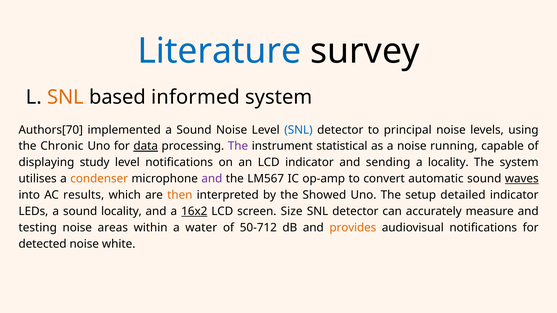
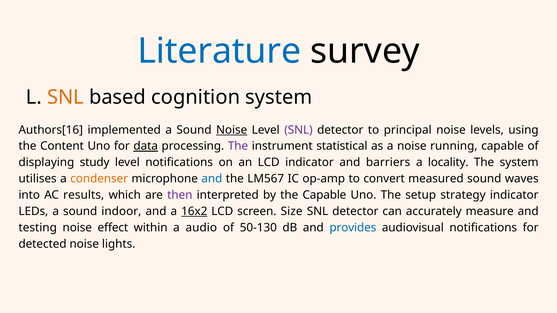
informed: informed -> cognition
Authors[70: Authors[70 -> Authors[16
Noise at (232, 130) underline: none -> present
SNL at (298, 130) colour: blue -> purple
Chronic: Chronic -> Content
sending: sending -> barriers
and at (212, 179) colour: purple -> blue
automatic: automatic -> measured
waves underline: present -> none
then colour: orange -> purple
the Showed: Showed -> Capable
detailed: detailed -> strategy
sound locality: locality -> indoor
areas: areas -> effect
water: water -> audio
50-712: 50-712 -> 50-130
provides colour: orange -> blue
white: white -> lights
